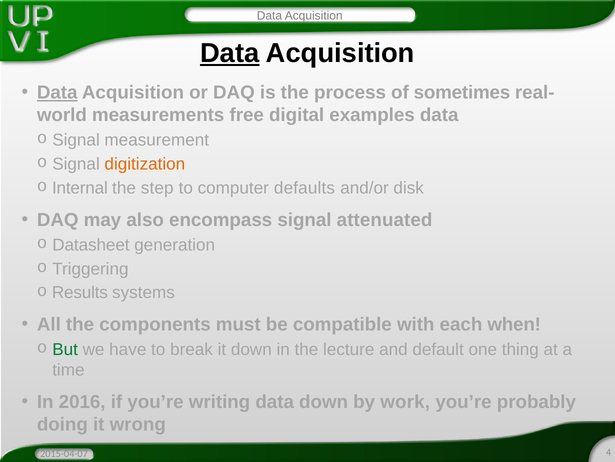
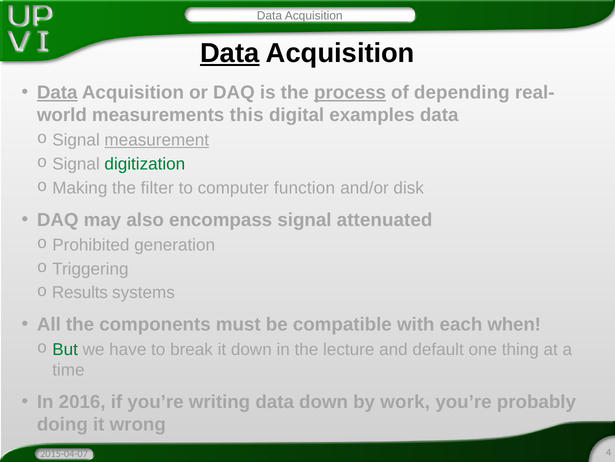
process underline: none -> present
sometimes: sometimes -> depending
free: free -> this
measurement underline: none -> present
digitization colour: orange -> green
Internal: Internal -> Making
step: step -> filter
defaults: defaults -> function
Datasheet: Datasheet -> Prohibited
